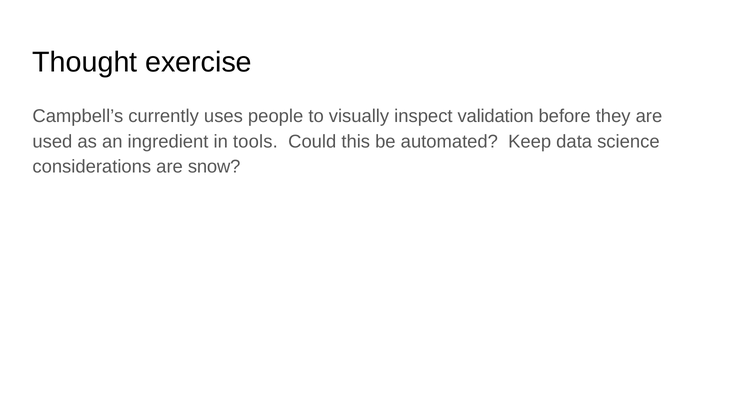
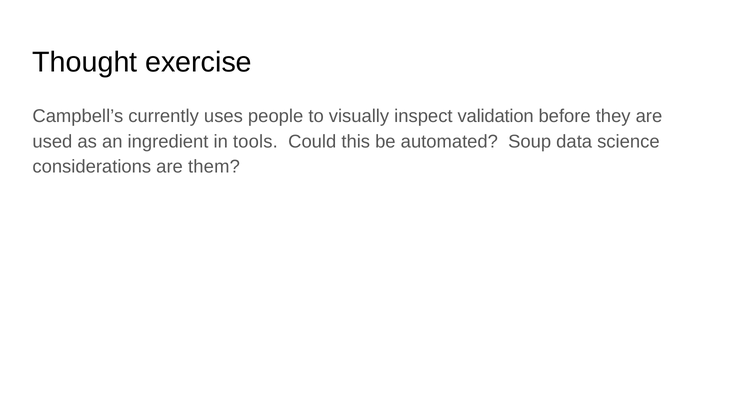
Keep: Keep -> Soup
snow: snow -> them
